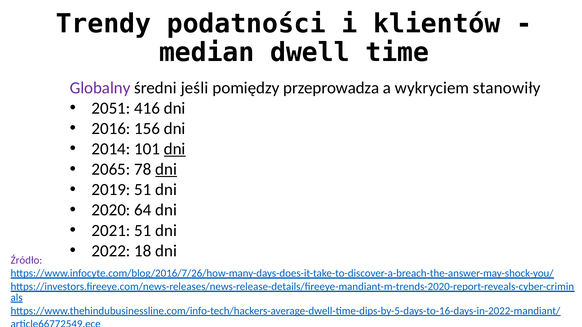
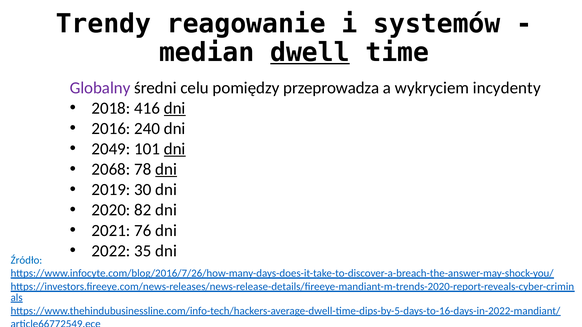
podatności: podatności -> reagowanie
klientów: klientów -> systemów
dwell underline: none -> present
jeśli: jeśli -> celu
stanowiły: stanowiły -> incydenty
2051: 2051 -> 2018
dni at (175, 108) underline: none -> present
156: 156 -> 240
2014: 2014 -> 2049
2065: 2065 -> 2068
2019 51: 51 -> 30
64: 64 -> 82
2021 51: 51 -> 76
18: 18 -> 35
Źródło colour: purple -> blue
